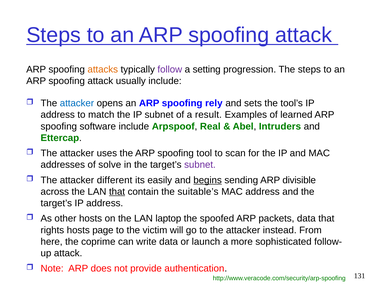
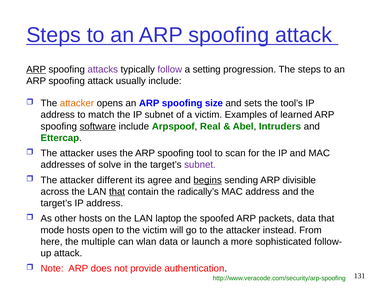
ARP at (36, 69) underline: none -> present
attacks colour: orange -> purple
attacker at (77, 103) colour: blue -> orange
rely: rely -> size
a result: result -> victim
software underline: none -> present
easily: easily -> agree
suitable’s: suitable’s -> radically’s
rights: rights -> mode
page: page -> open
coprime: coprime -> multiple
write: write -> wlan
